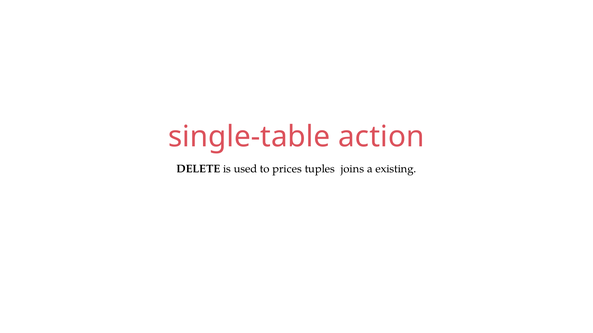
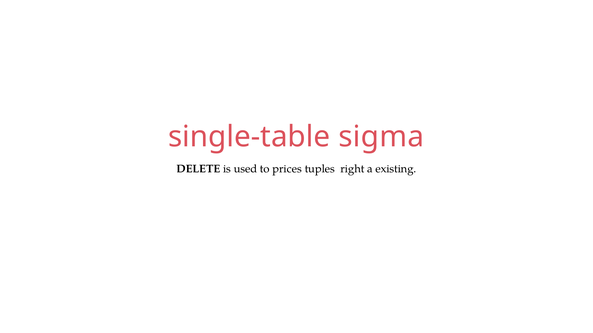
action: action -> sigma
joins: joins -> right
